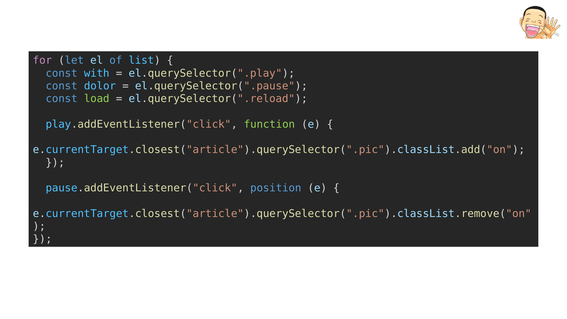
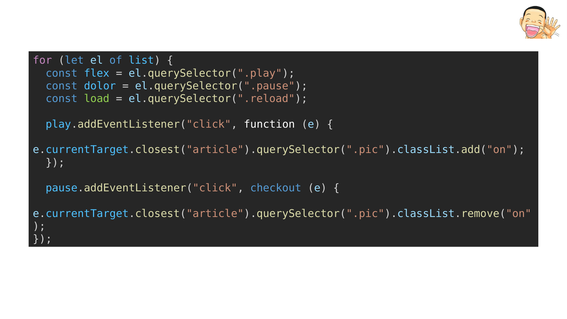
with: with -> flex
function colour: light green -> white
position: position -> checkout
